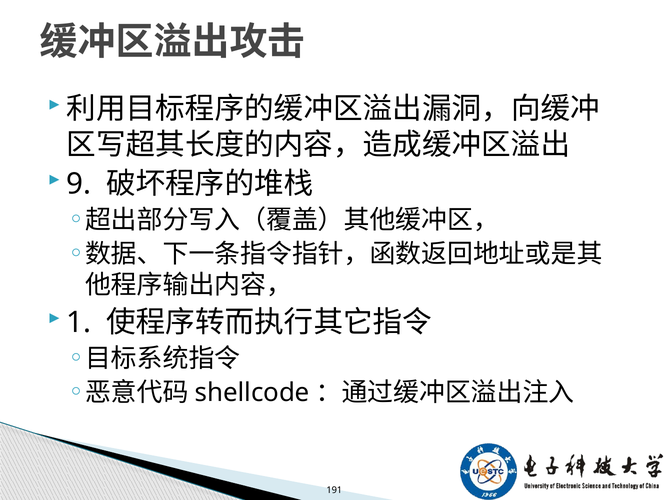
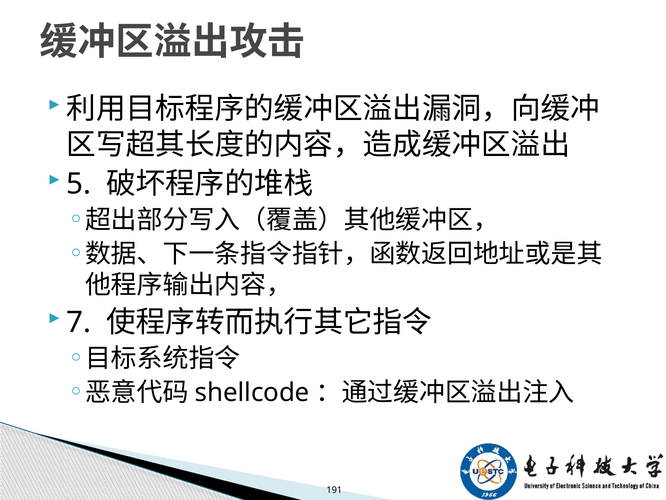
9: 9 -> 5
1: 1 -> 7
